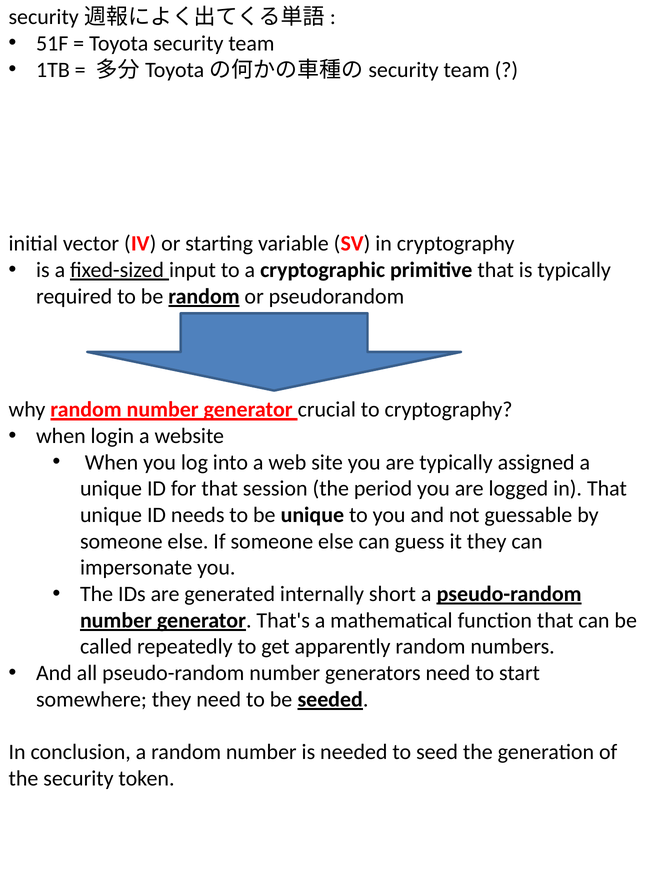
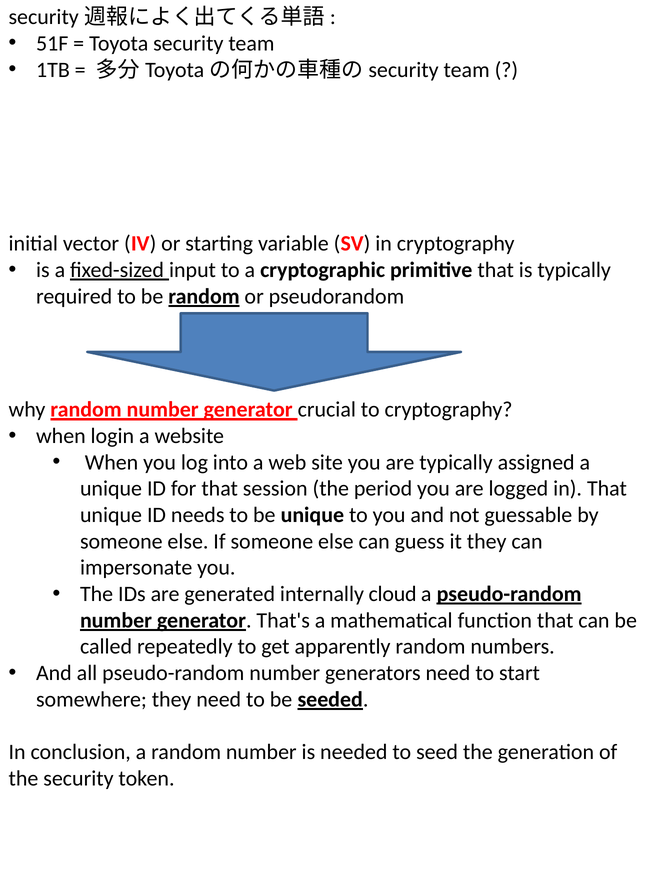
short: short -> cloud
